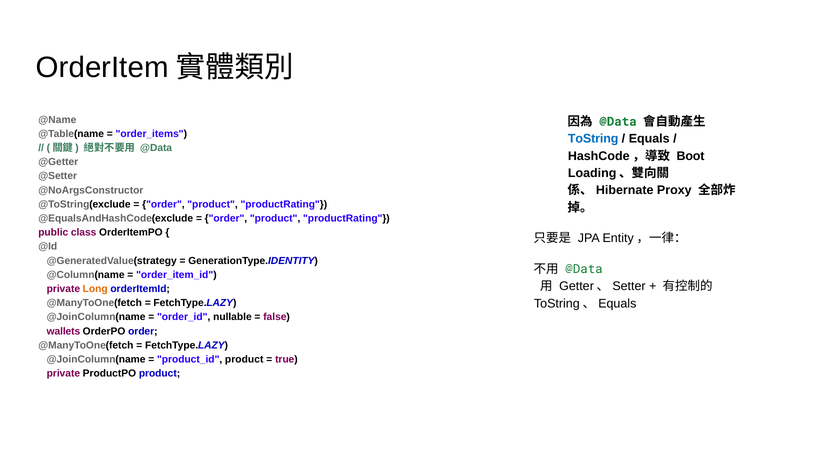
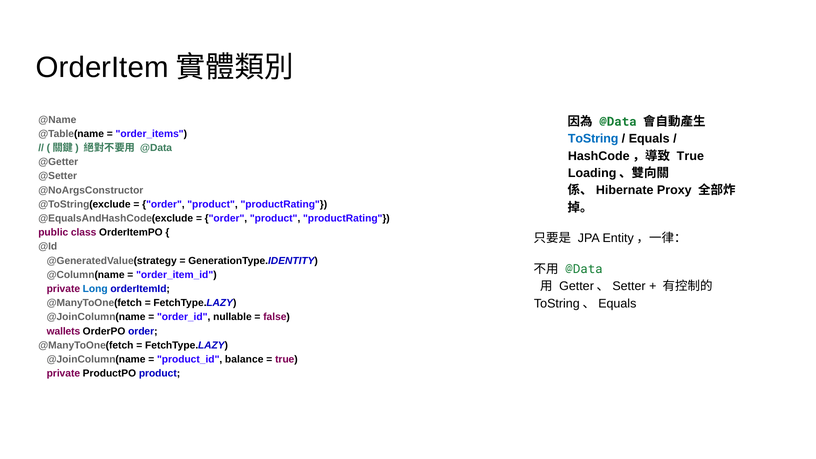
Boot at (690, 156): Boot -> True
Long colour: orange -> blue
product_id product: product -> balance
